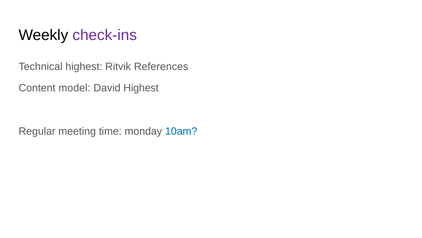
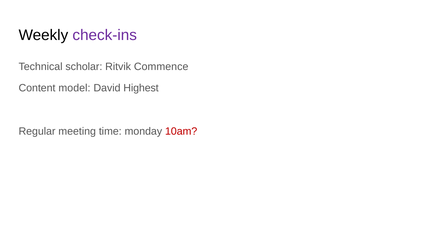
Technical highest: highest -> scholar
References: References -> Commence
10am colour: blue -> red
